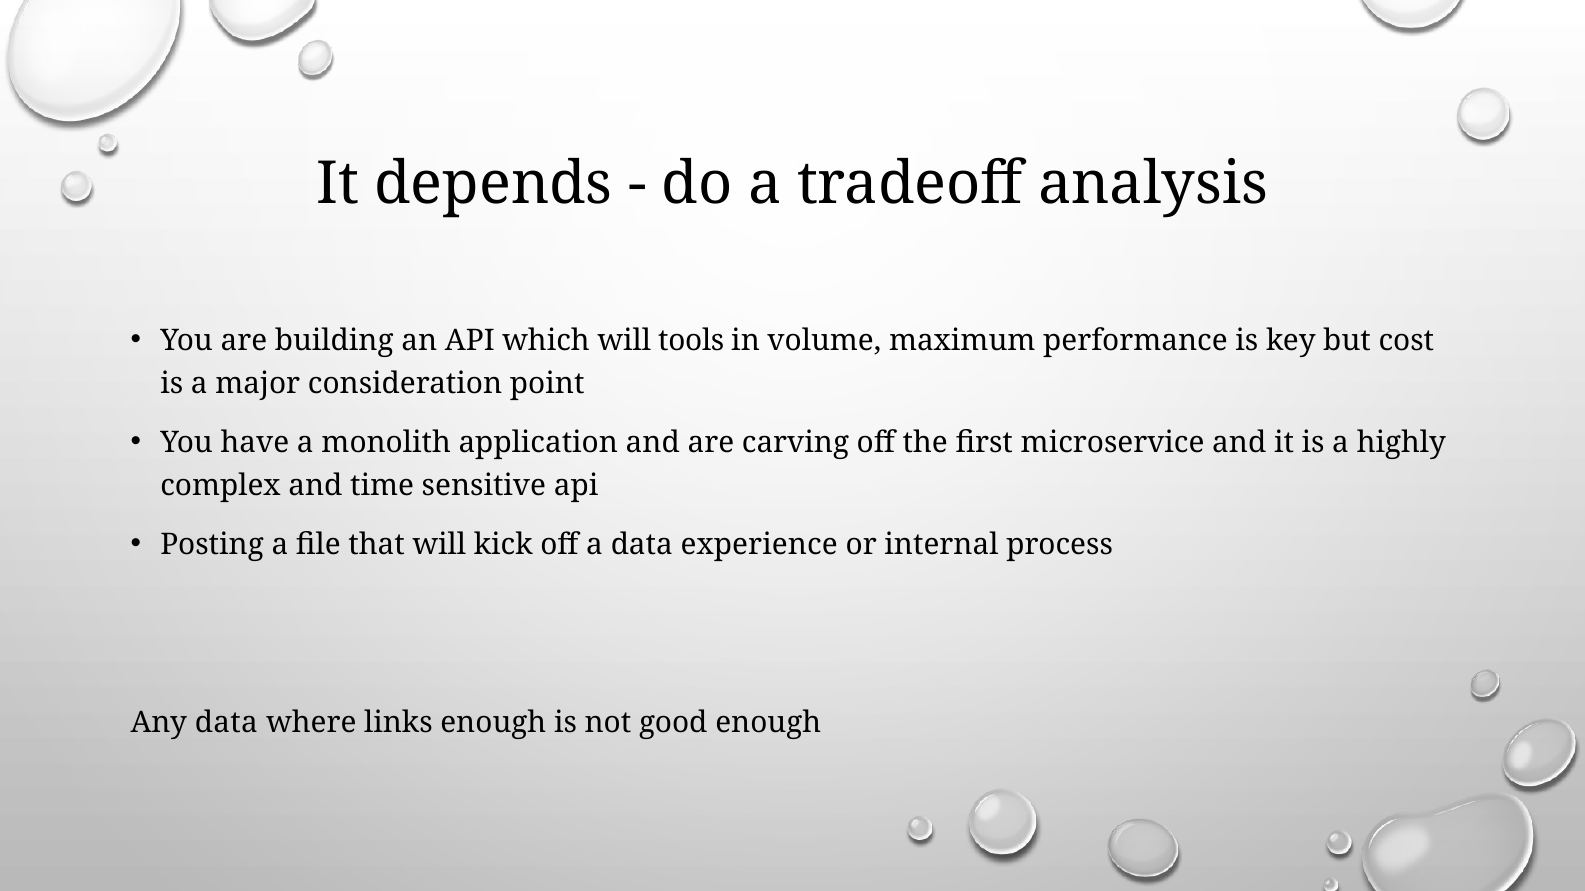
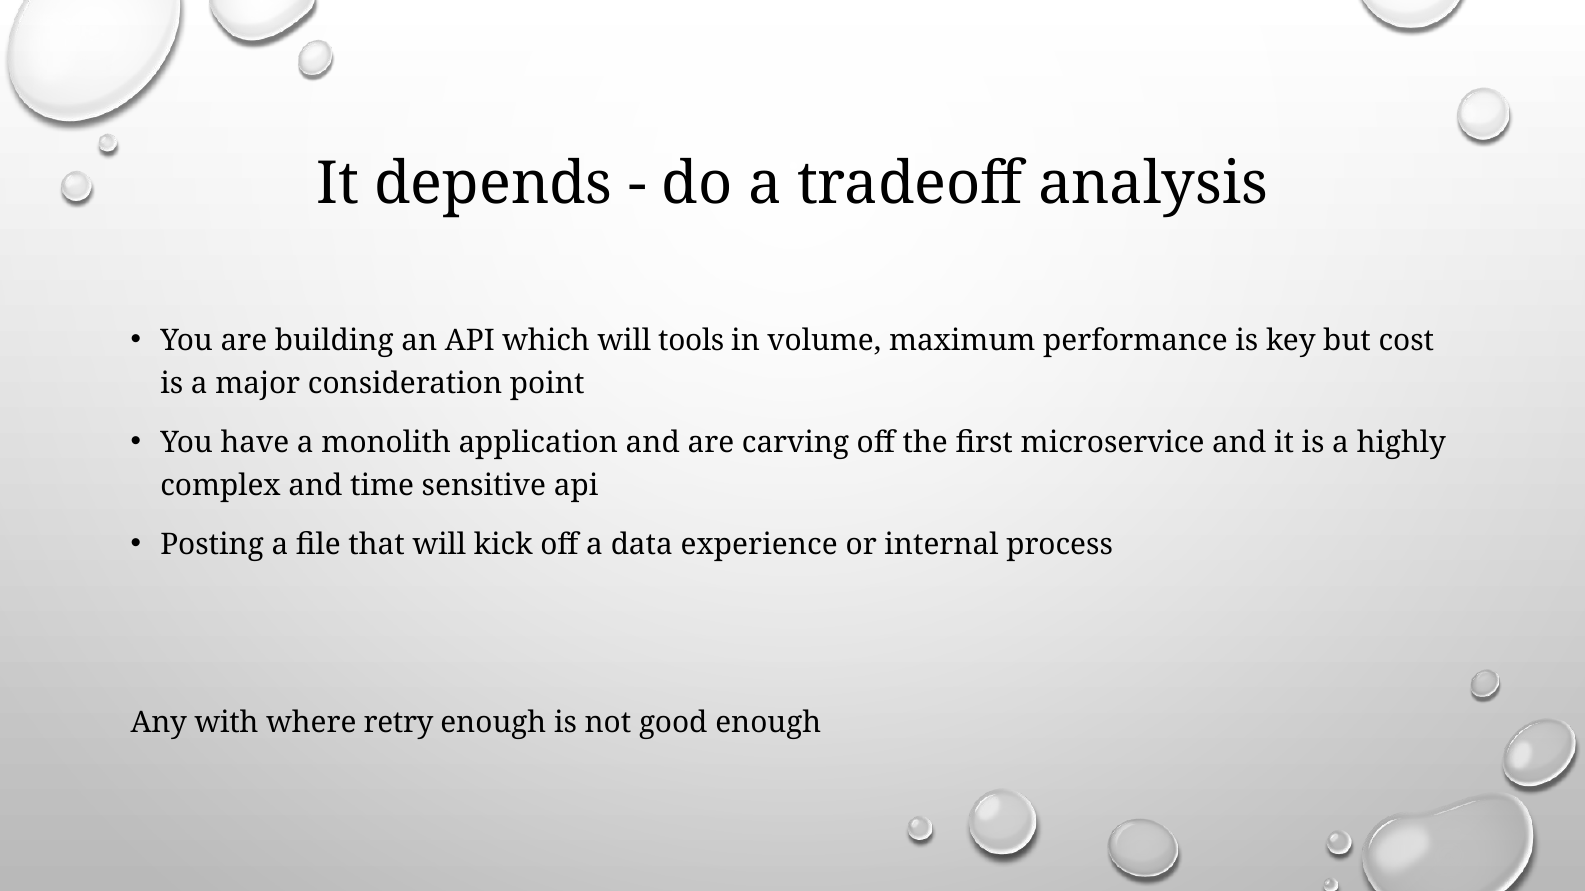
Any data: data -> with
links: links -> retry
